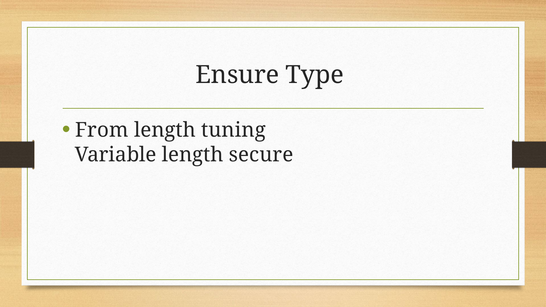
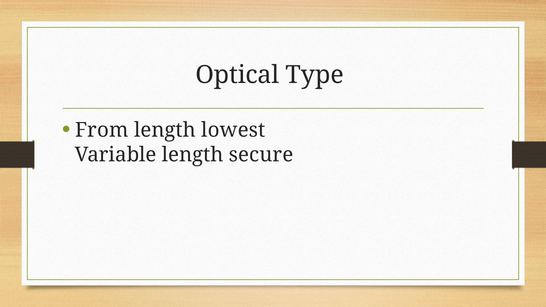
Ensure: Ensure -> Optical
tuning: tuning -> lowest
